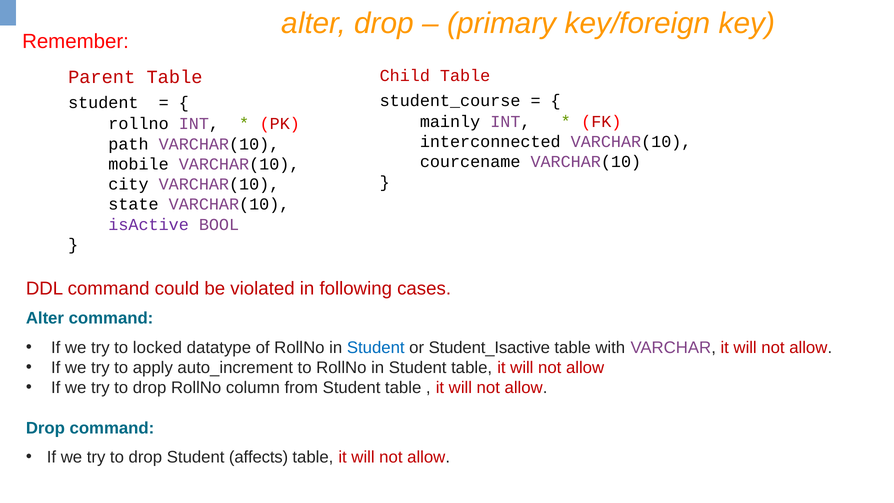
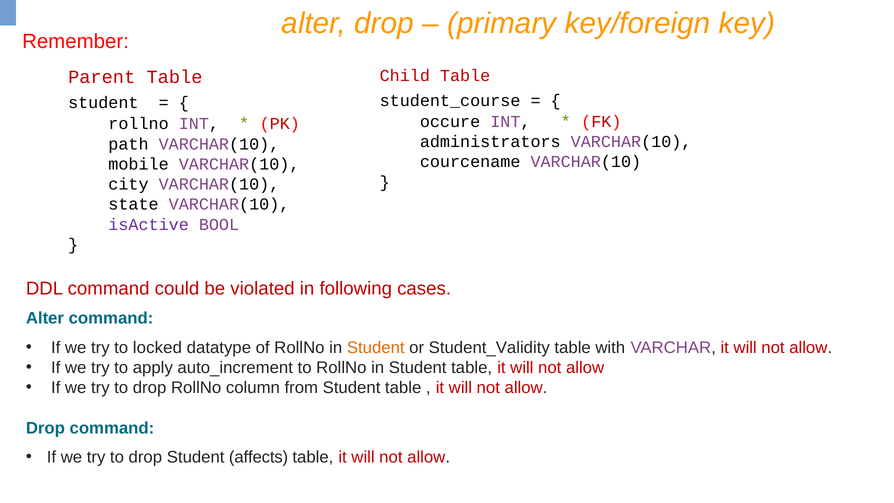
mainly: mainly -> occure
interconnected: interconnected -> administrators
Student at (376, 347) colour: blue -> orange
Student_Isactive: Student_Isactive -> Student_Validity
